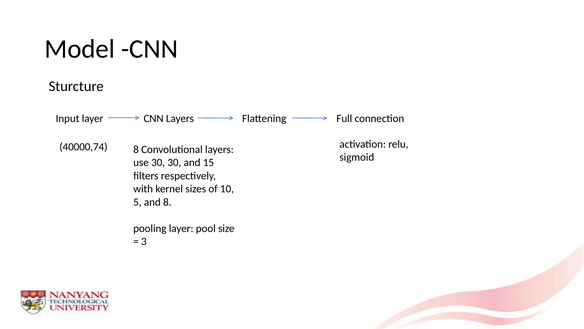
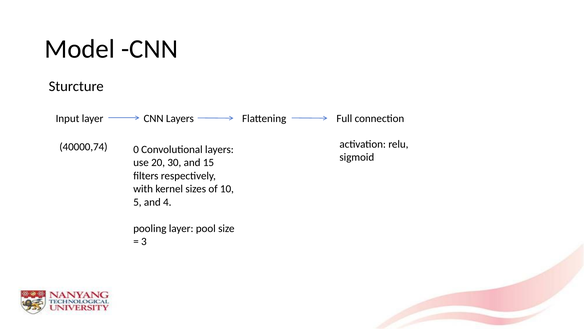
40000,74 8: 8 -> 0
use 30: 30 -> 20
and 8: 8 -> 4
